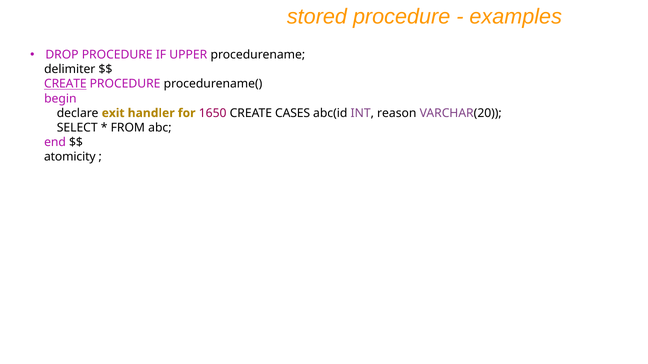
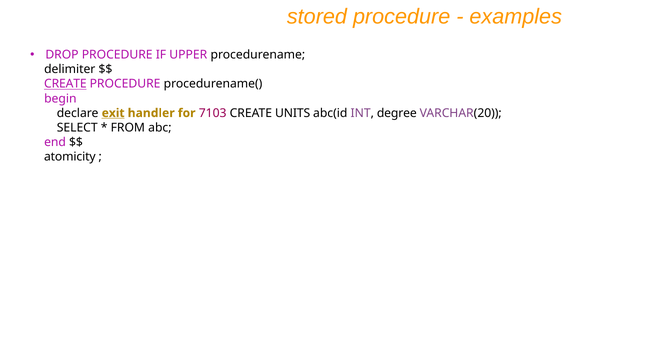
exit underline: none -> present
1650: 1650 -> 7103
CASES: CASES -> UNITS
reason: reason -> degree
